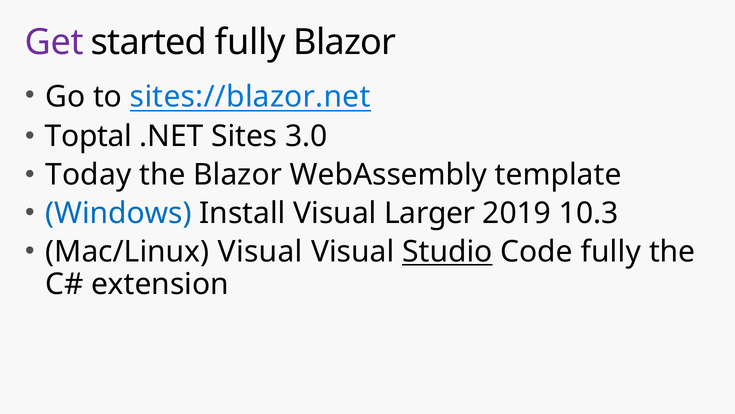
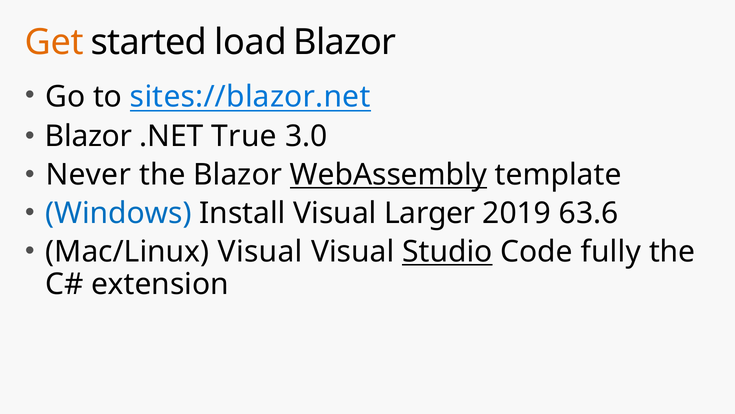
Get colour: purple -> orange
started fully: fully -> load
Toptal at (89, 136): Toptal -> Blazor
Sites: Sites -> True
Today: Today -> Never
WebAssembly underline: none -> present
10.3: 10.3 -> 63.6
